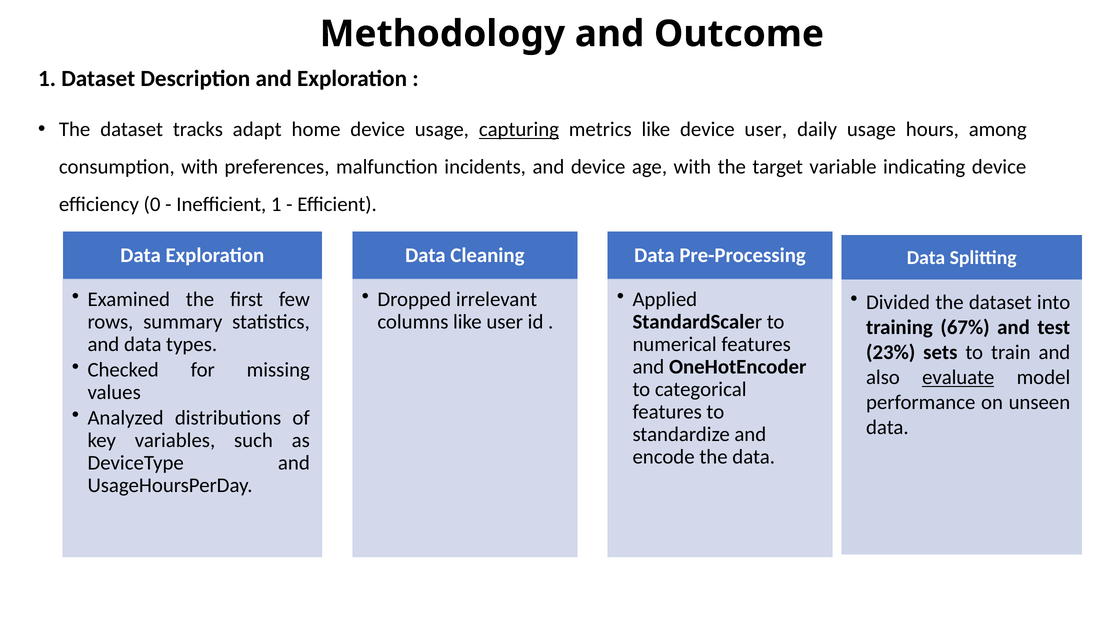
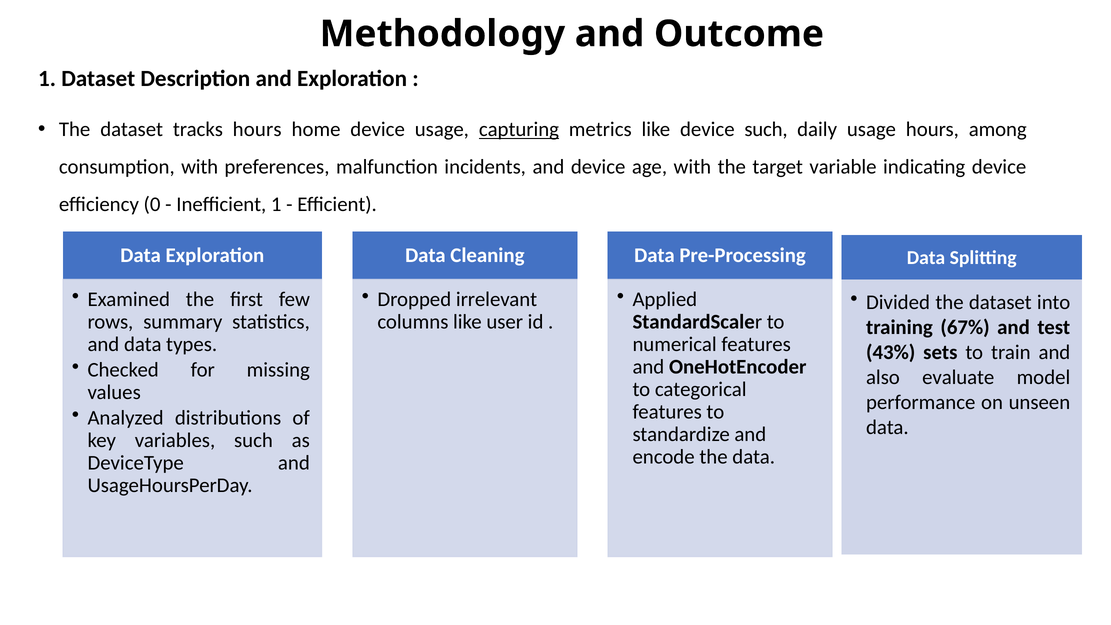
tracks adapt: adapt -> hours
device user: user -> such
23%: 23% -> 43%
evaluate underline: present -> none
